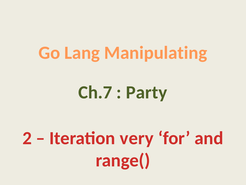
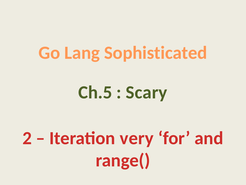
Manipulating: Manipulating -> Sophisticated
Ch.7: Ch.7 -> Ch.5
Party: Party -> Scary
